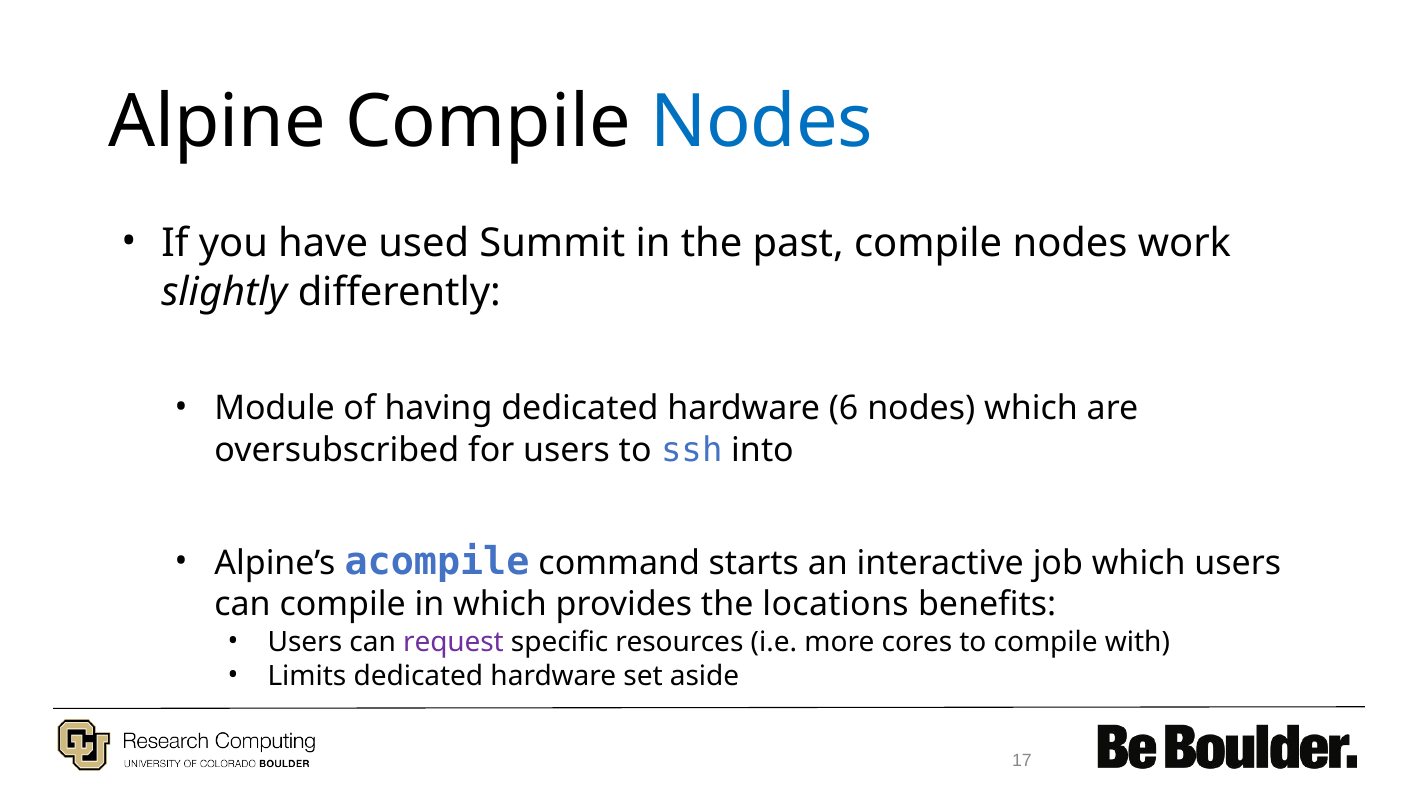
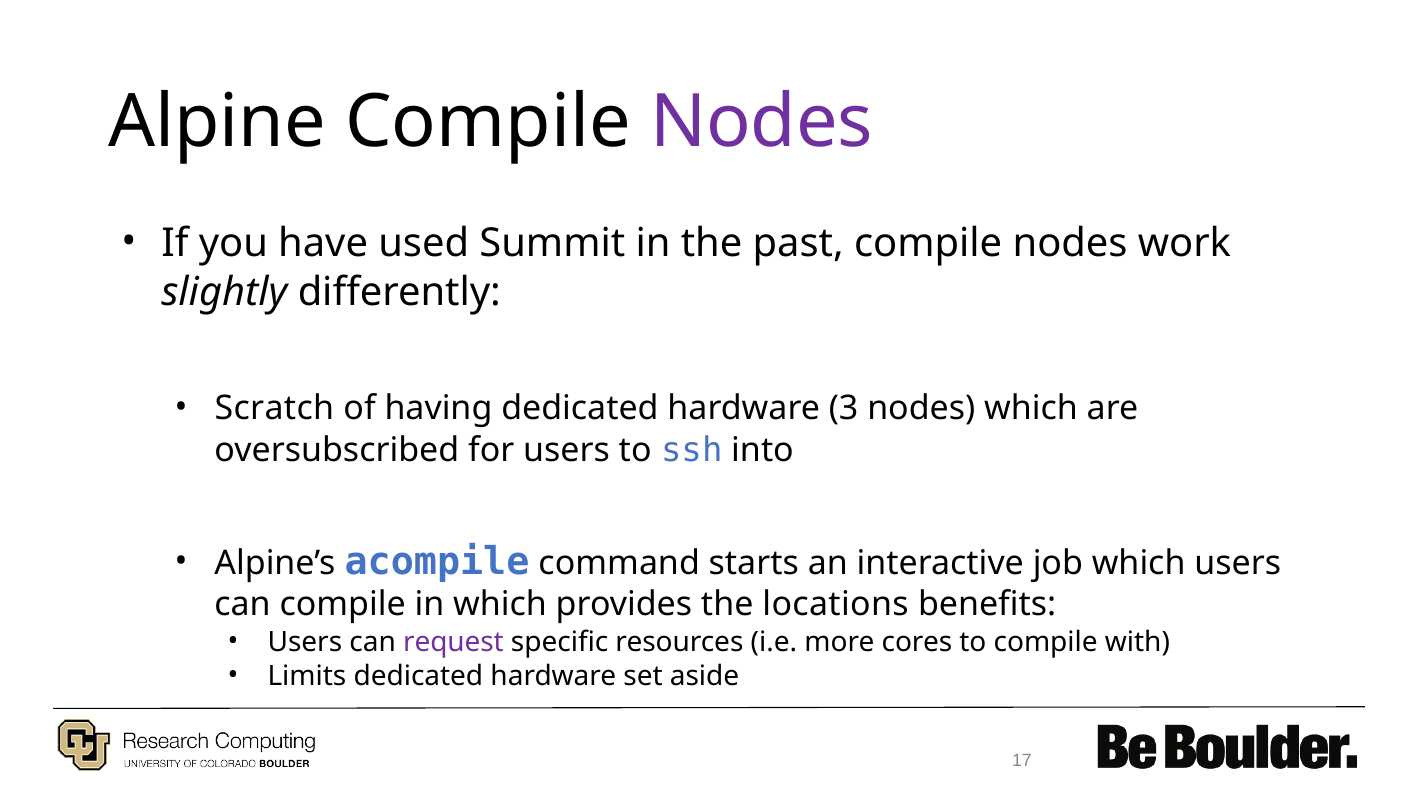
Nodes at (762, 122) colour: blue -> purple
Module: Module -> Scratch
6: 6 -> 3
